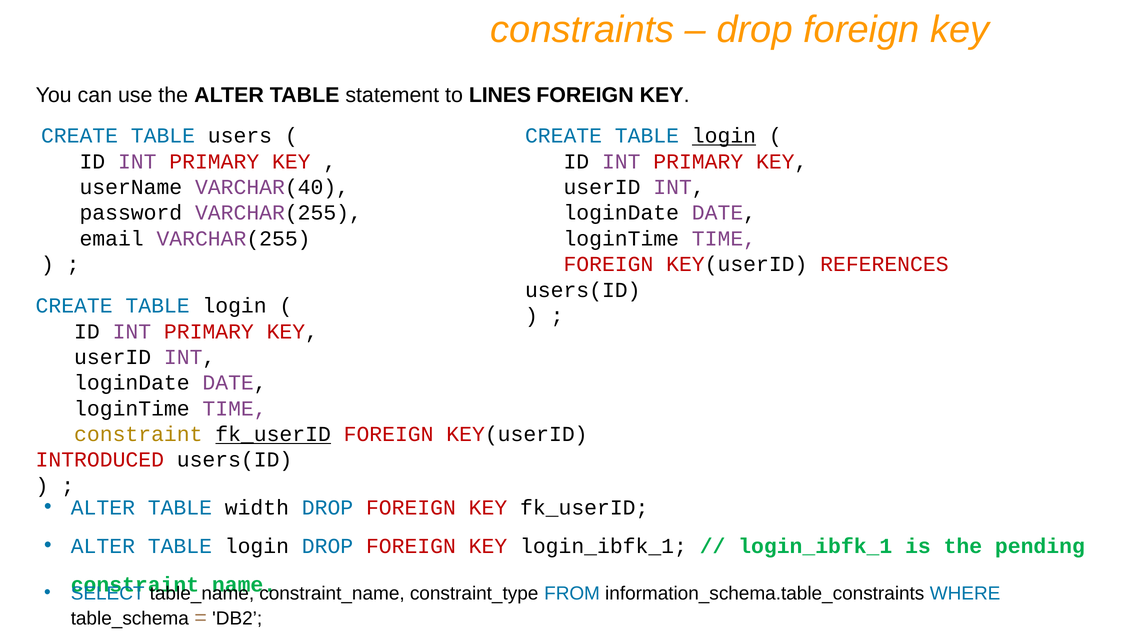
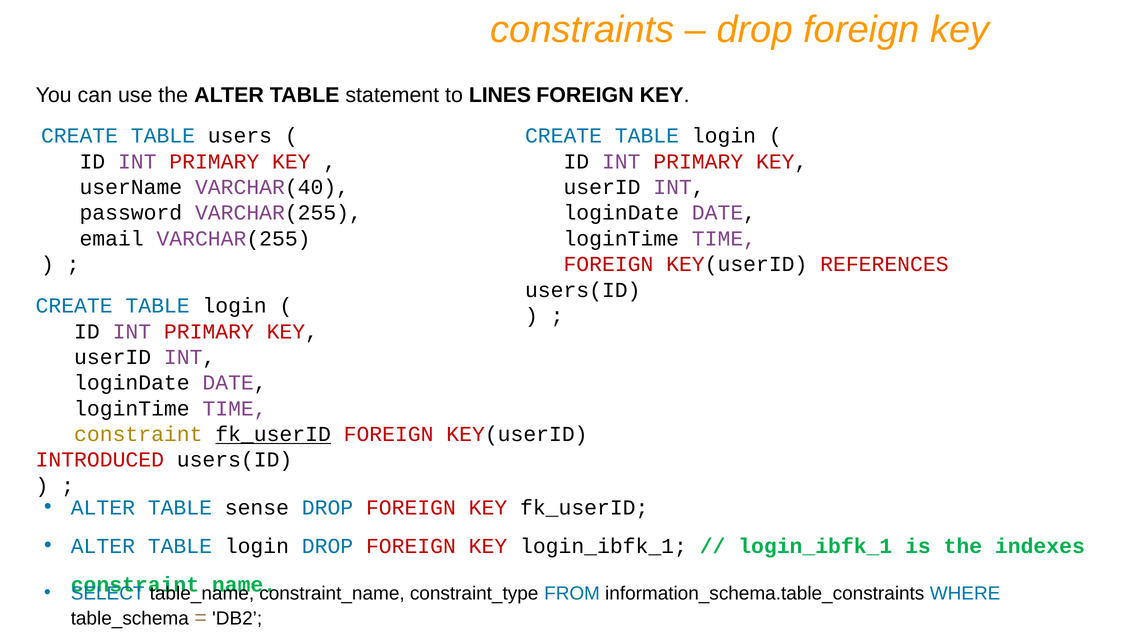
login at (724, 136) underline: present -> none
width: width -> sense
pending: pending -> indexes
